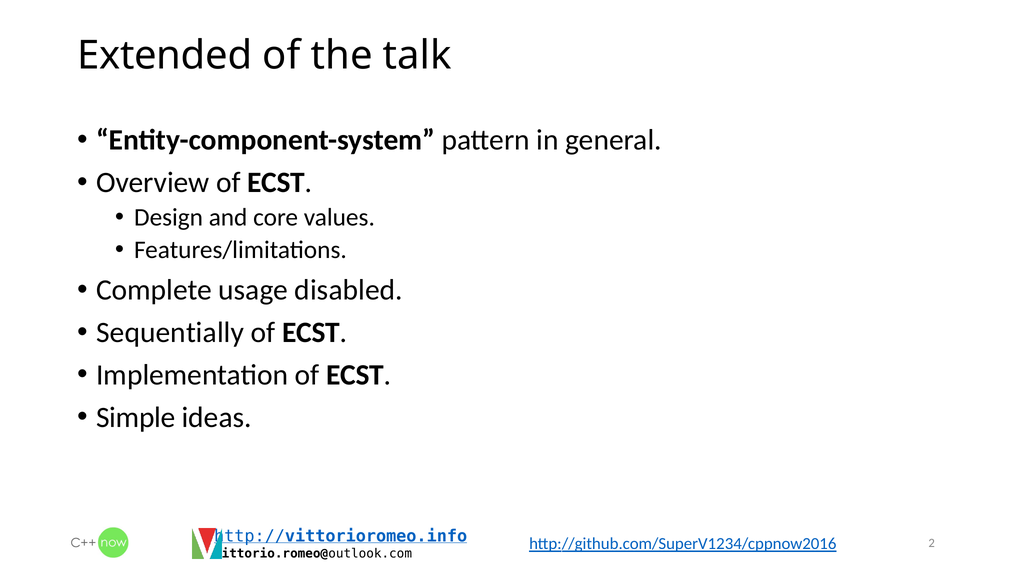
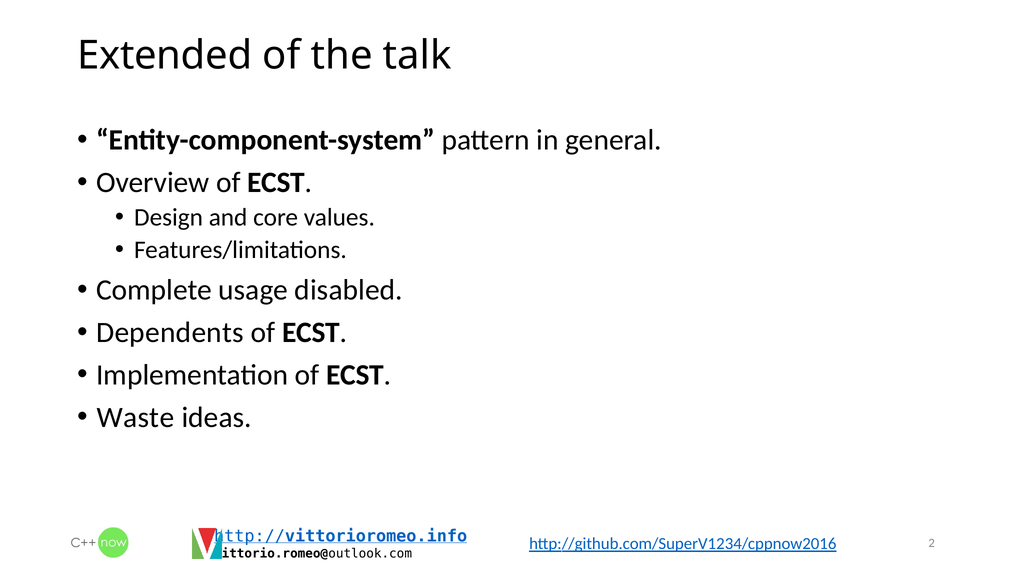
Sequentially: Sequentially -> Dependents
Simple: Simple -> Waste
